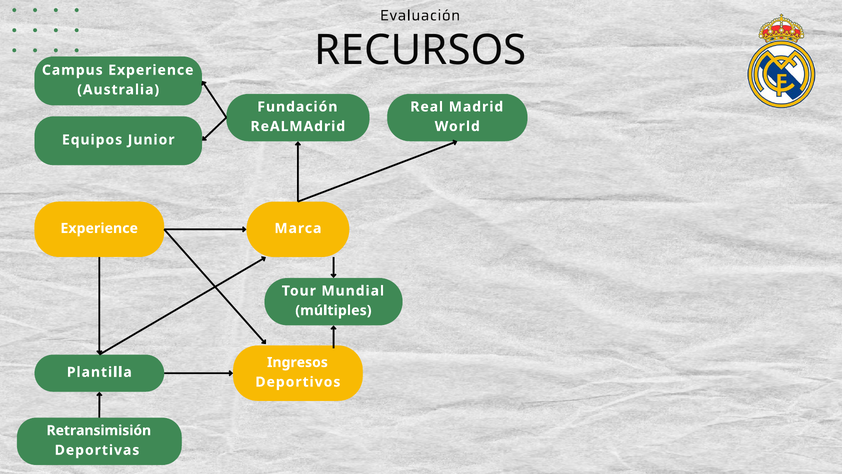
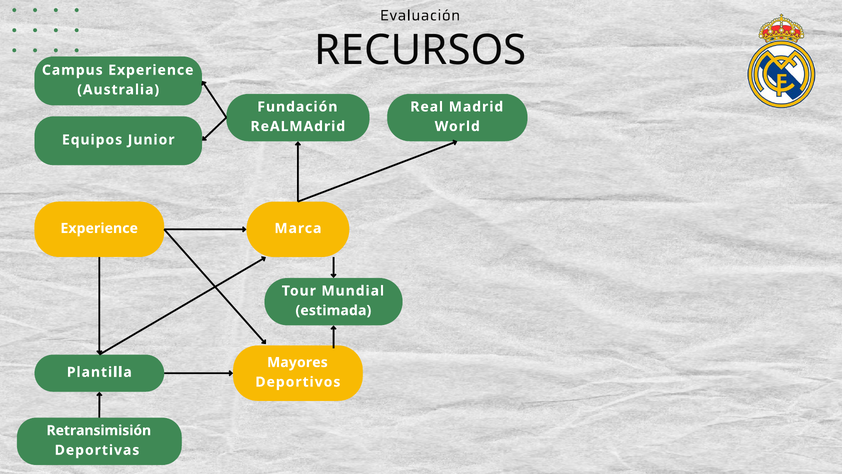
múltiples: múltiples -> estimada
Ingresos: Ingresos -> Mayores
